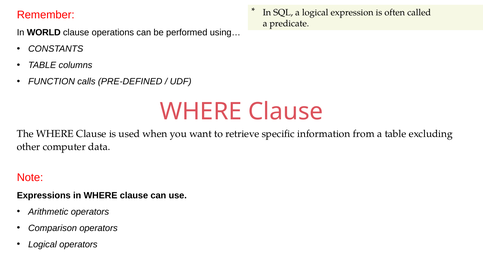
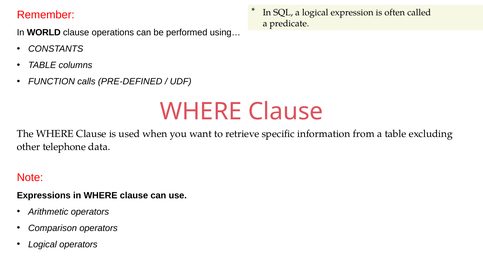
computer: computer -> telephone
